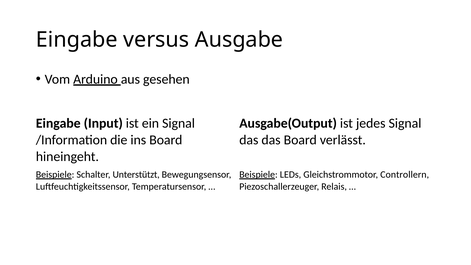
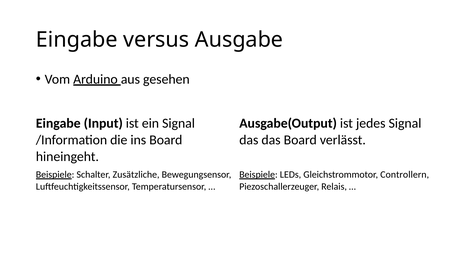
Unterstützt: Unterstützt -> Zusätzliche
